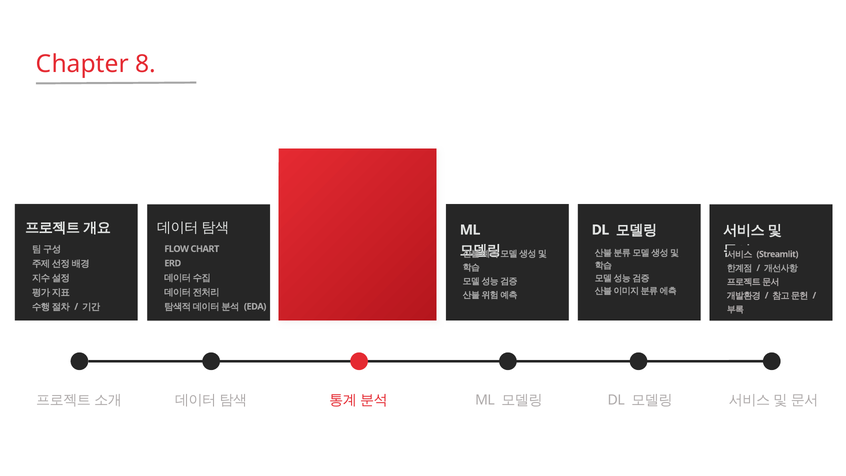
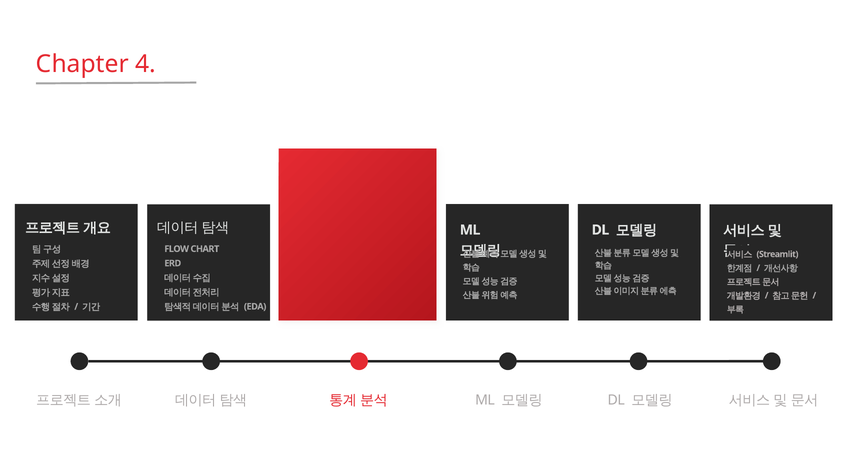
8: 8 -> 4
